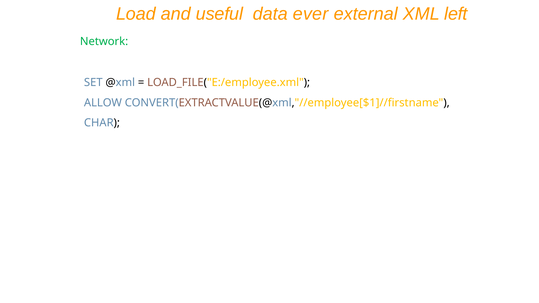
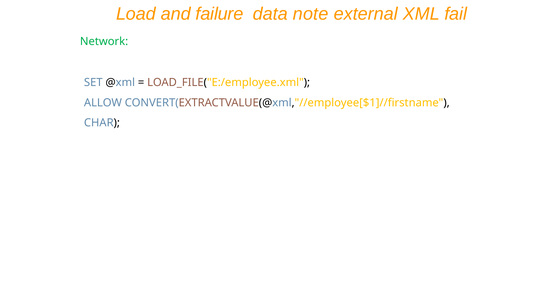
useful: useful -> failure
ever: ever -> note
left: left -> fail
